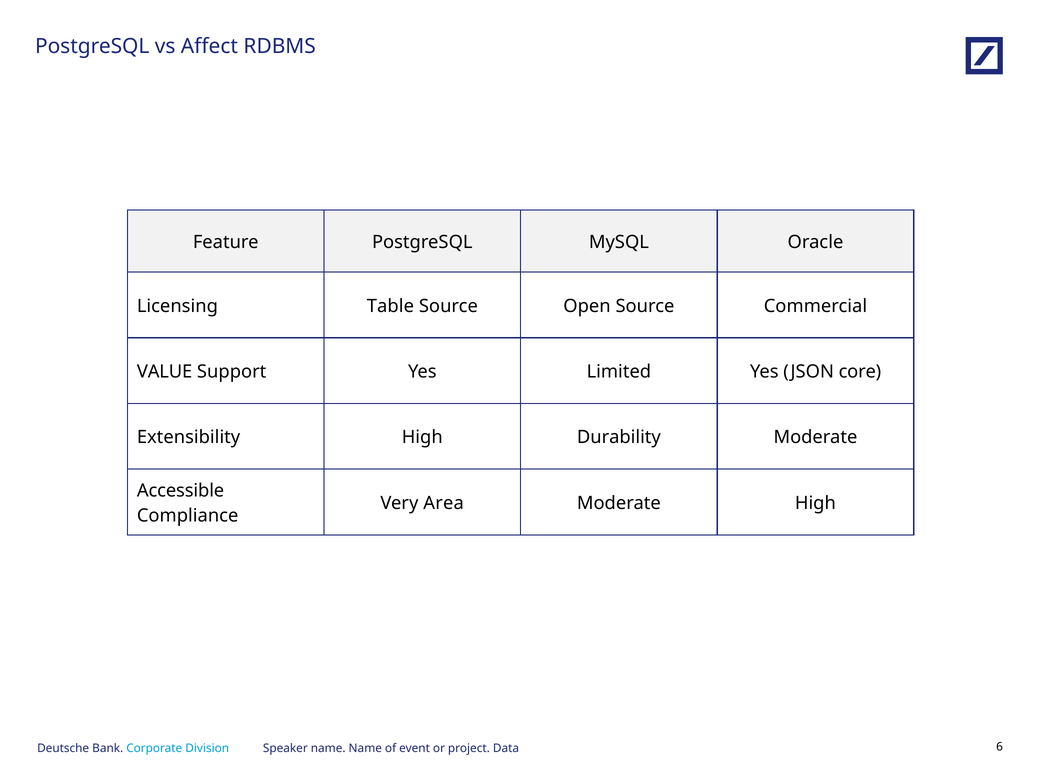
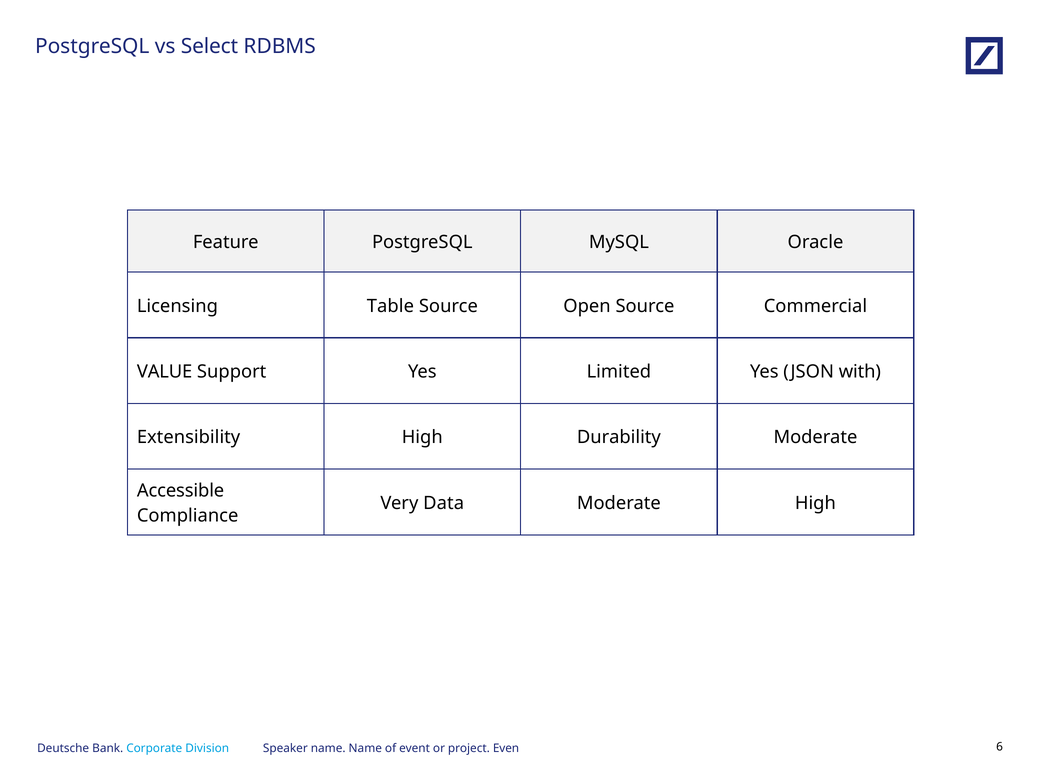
Affect: Affect -> Select
core: core -> with
Area: Area -> Data
Data: Data -> Even
